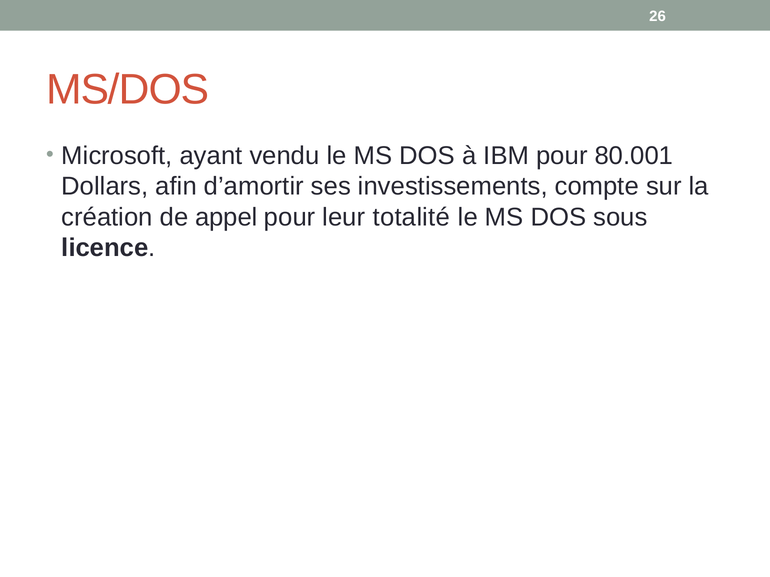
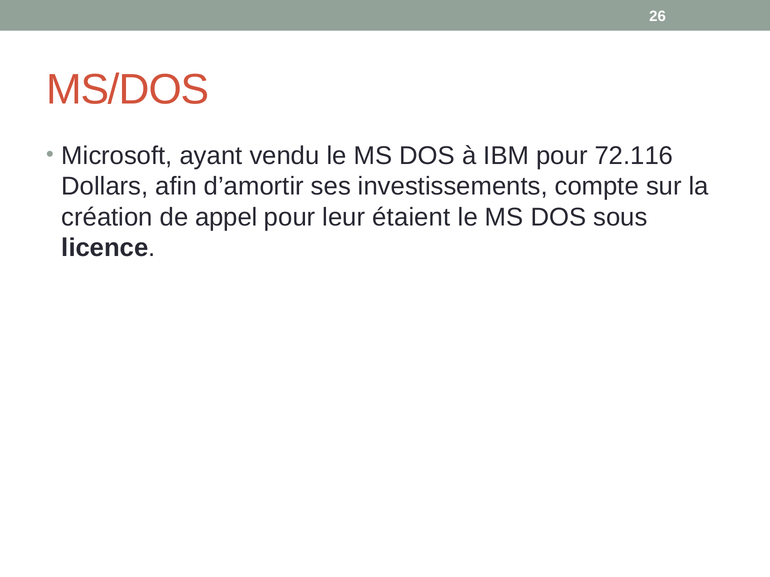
80.001: 80.001 -> 72.116
totalité: totalité -> étaient
